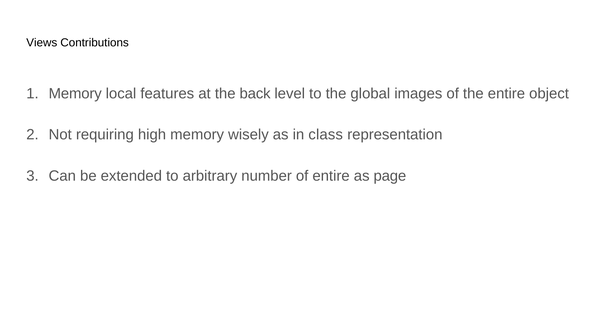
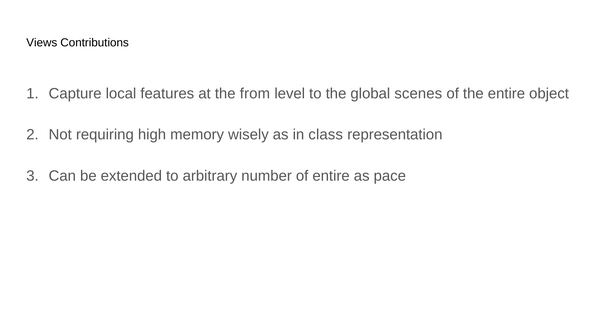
Memory at (75, 94): Memory -> Capture
back: back -> from
images: images -> scenes
page: page -> pace
